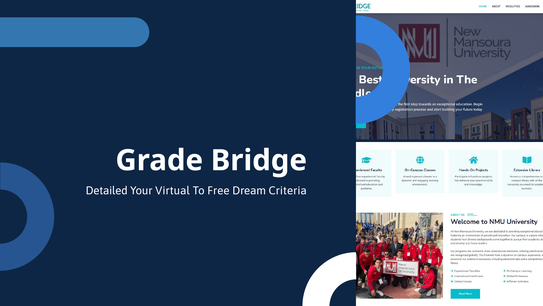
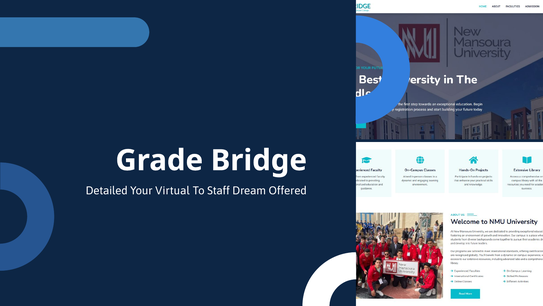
Free: Free -> Staff
Criteria: Criteria -> Offered
